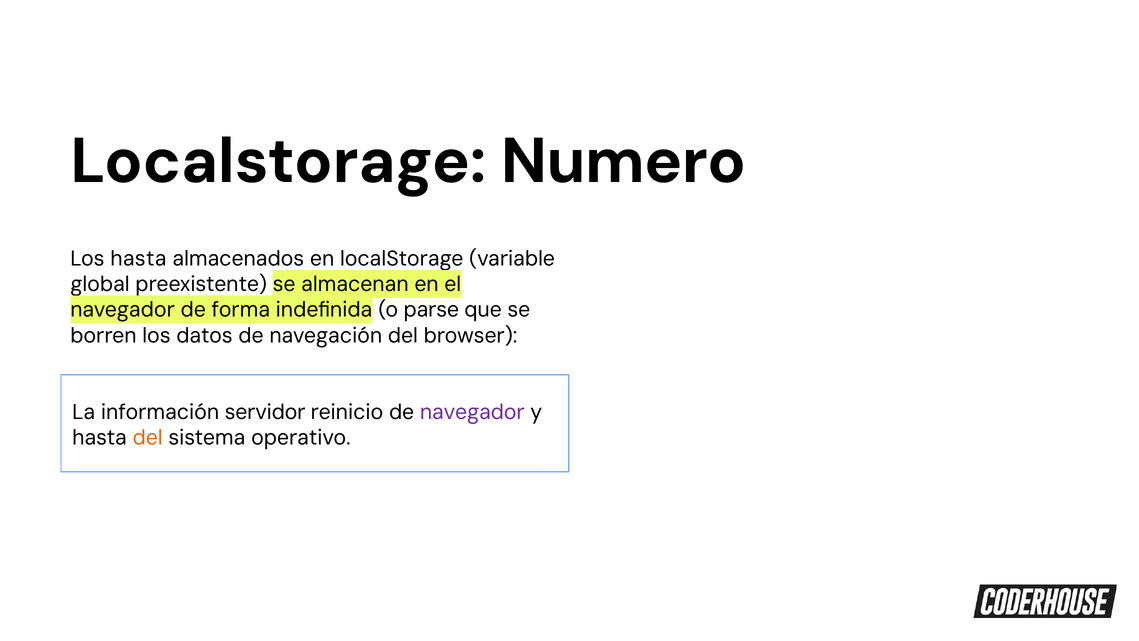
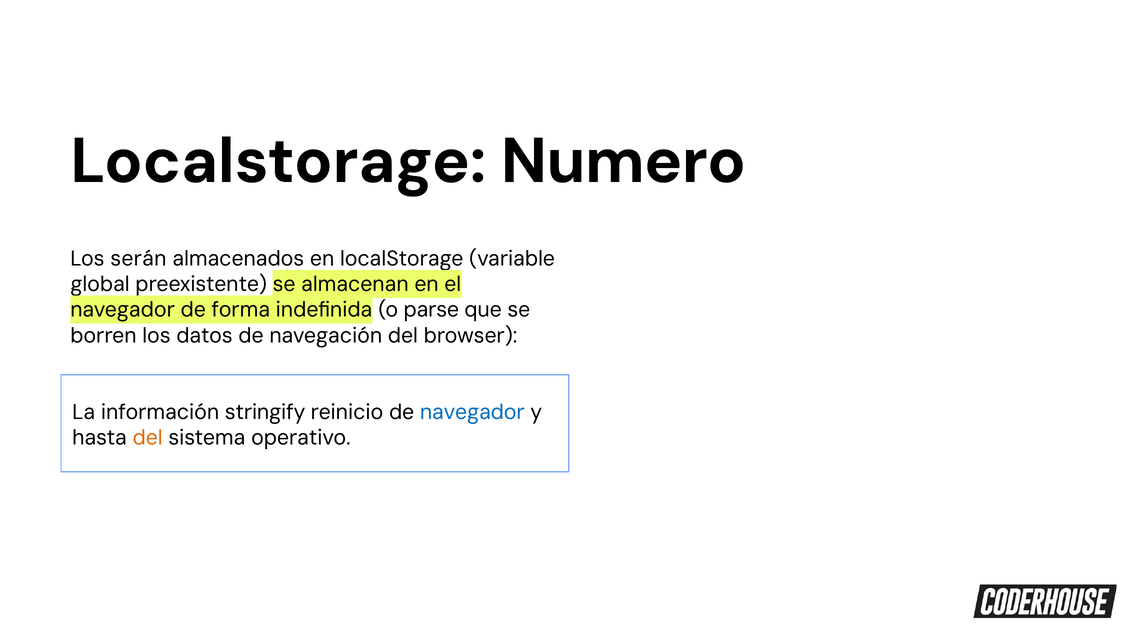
Los hasta: hasta -> serán
servidor: servidor -> stringify
navegador at (472, 412) colour: purple -> blue
